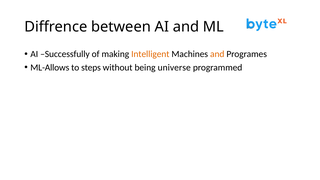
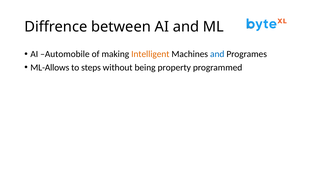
Successfully: Successfully -> Automobile
and at (217, 54) colour: orange -> blue
universe: universe -> property
